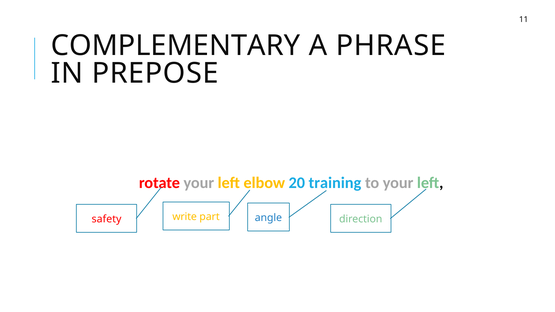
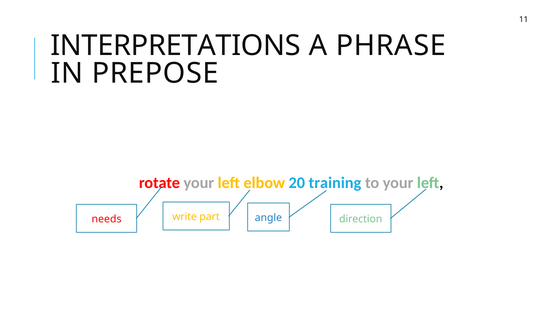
COMPLEMENTARY: COMPLEMENTARY -> INTERPRETATIONS
safety: safety -> needs
